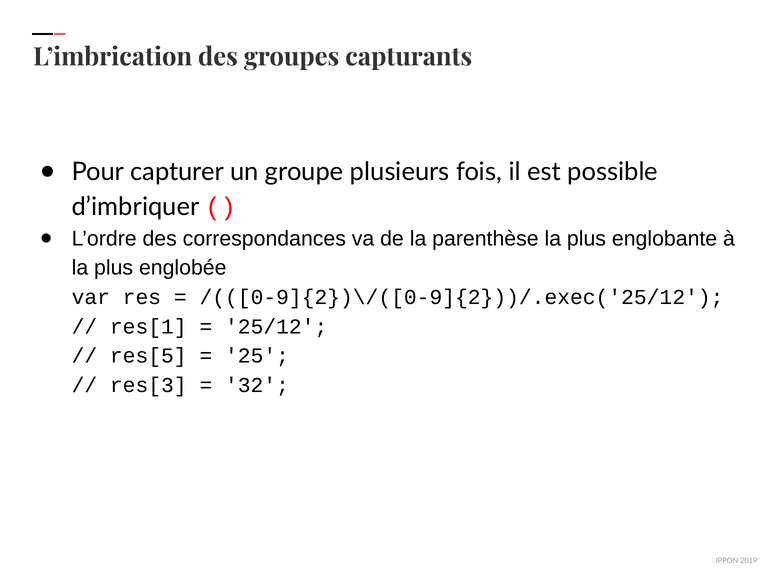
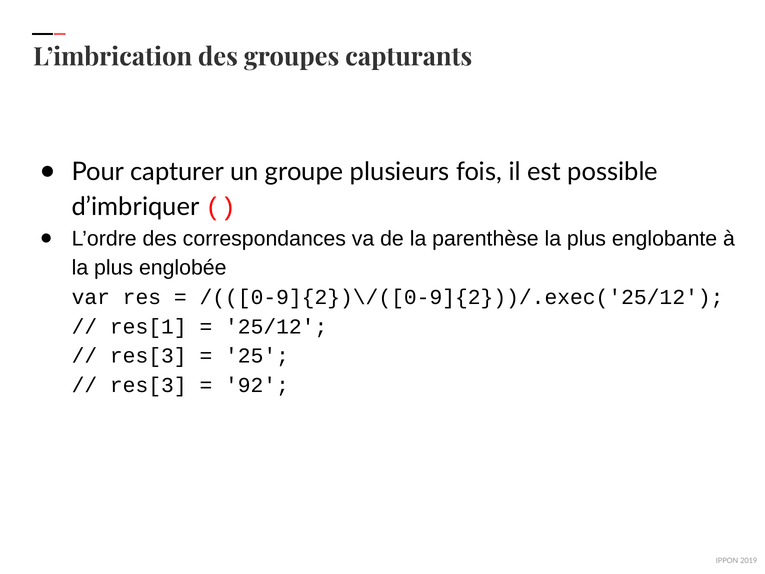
res[5 at (148, 356): res[5 -> res[3
32: 32 -> 92
